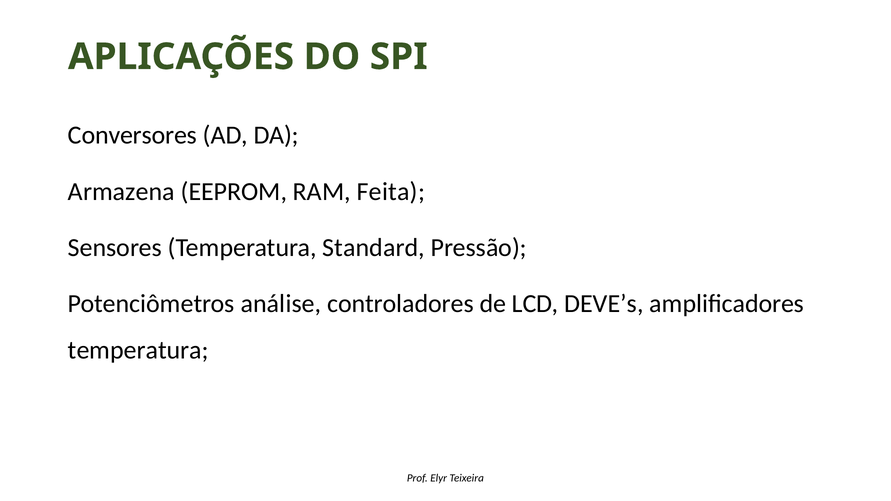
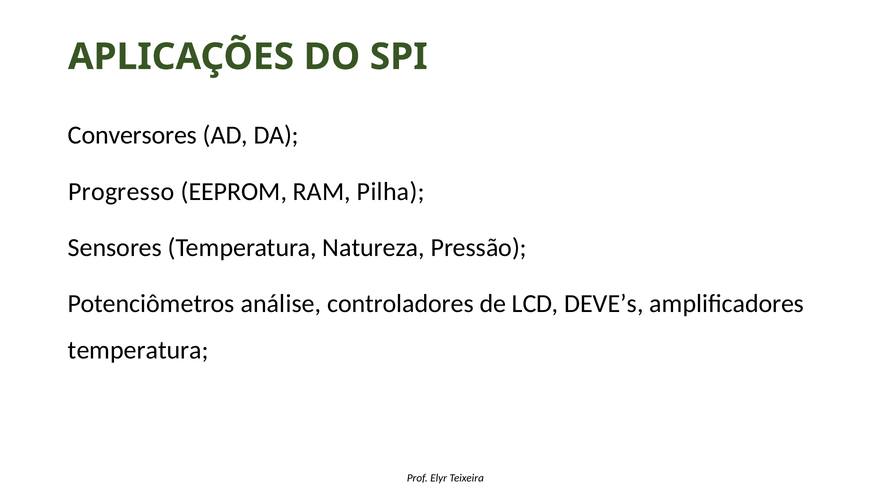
Armazena: Armazena -> Progresso
Feita: Feita -> Pilha
Standard: Standard -> Natureza
